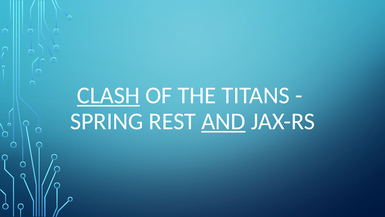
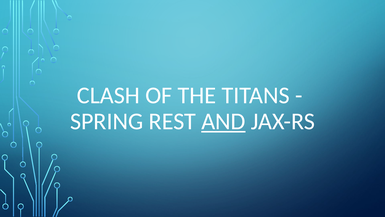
CLASH underline: present -> none
